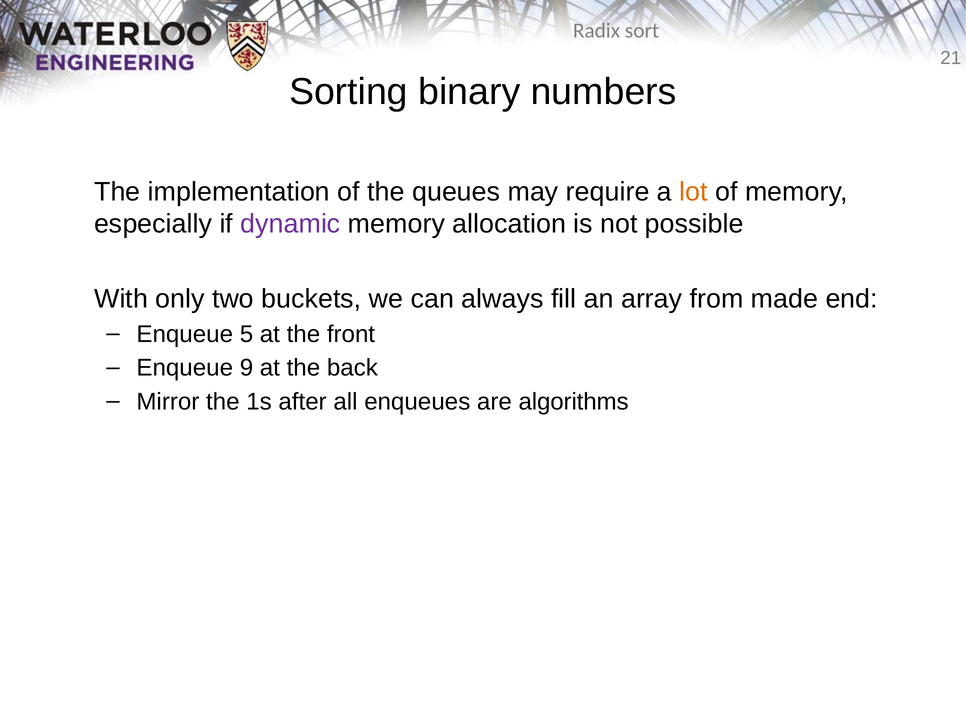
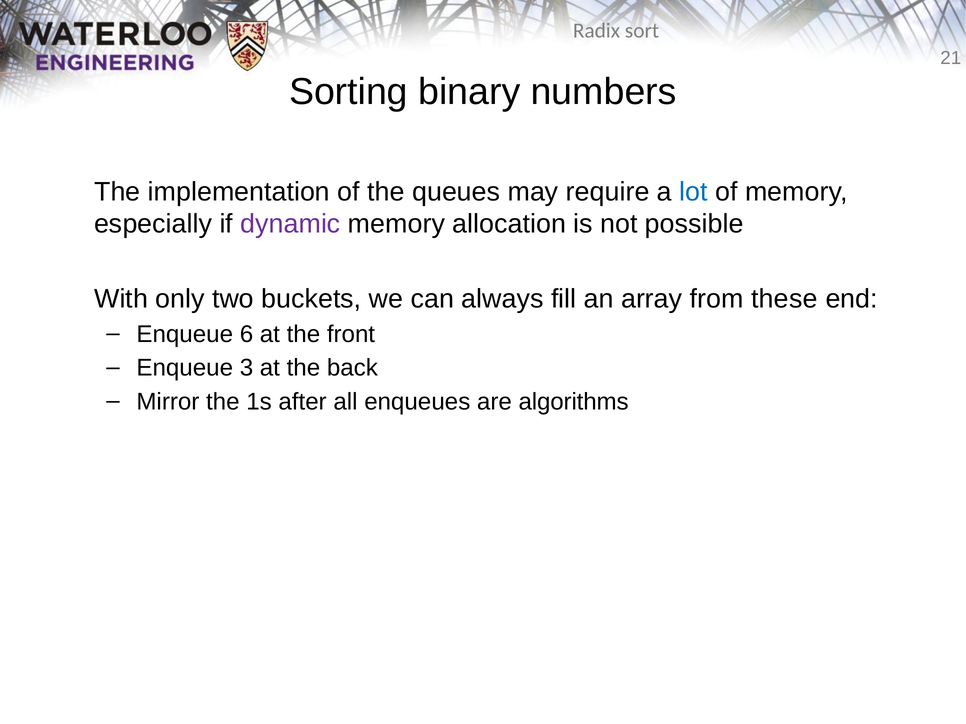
lot colour: orange -> blue
made: made -> these
5: 5 -> 6
9: 9 -> 3
